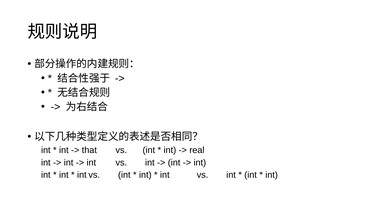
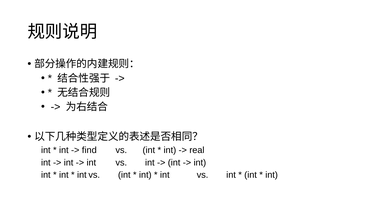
that: that -> find
